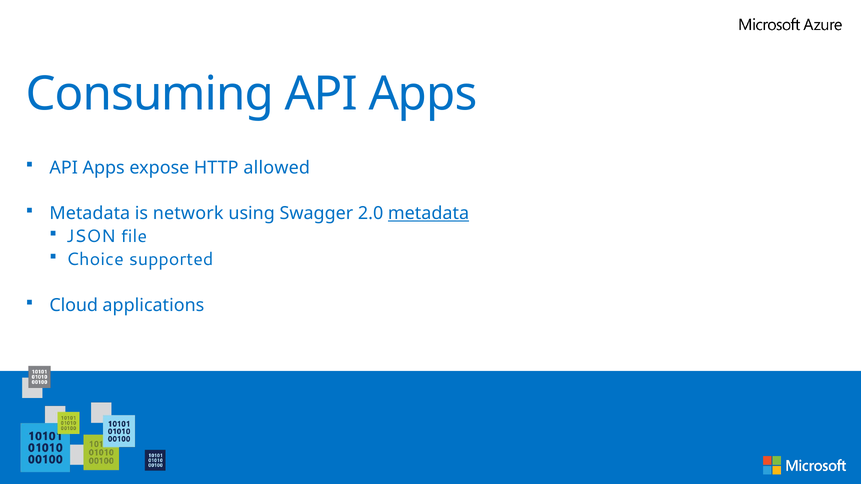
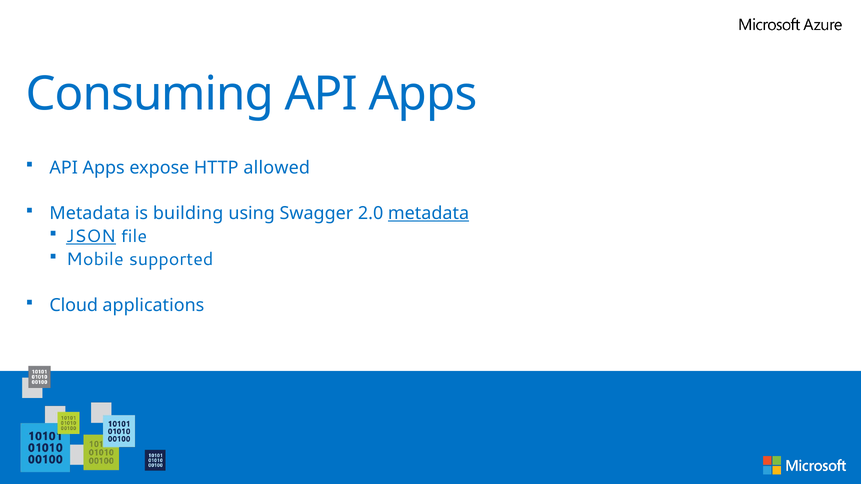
network: network -> building
JSON underline: none -> present
Choice: Choice -> Mobile
